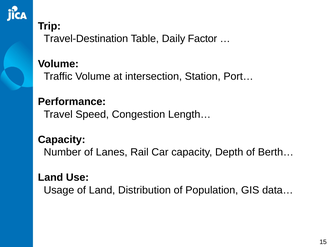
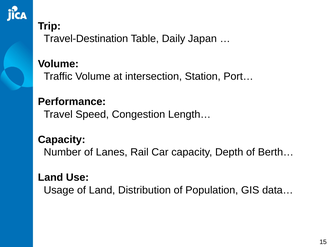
Factor: Factor -> Japan
